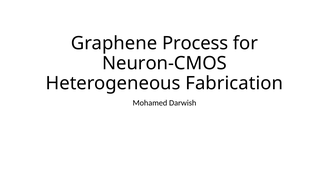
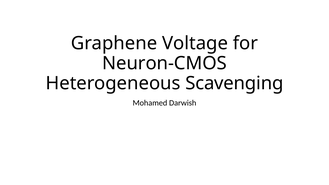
Process: Process -> Voltage
Fabrication: Fabrication -> Scavenging
